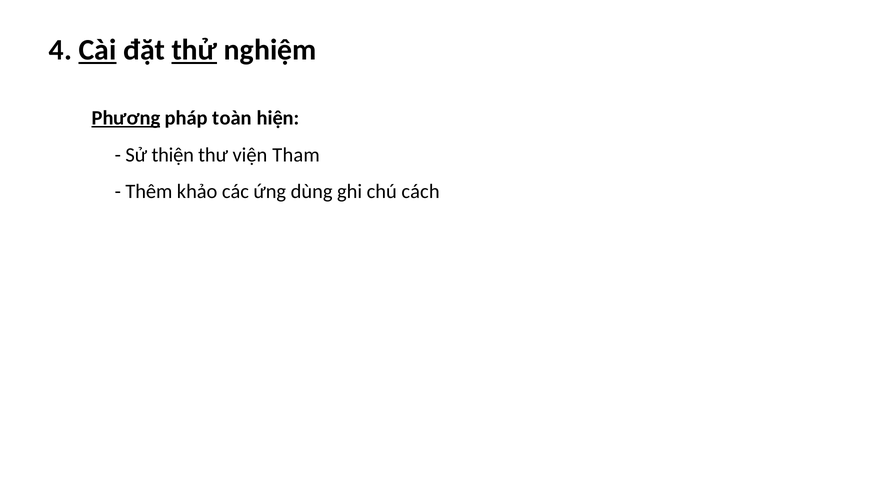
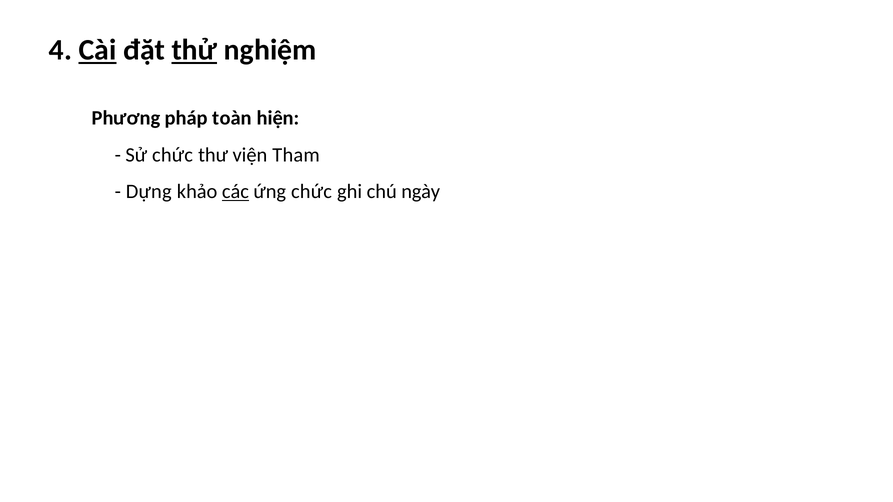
Phương underline: present -> none
Sử thiện: thiện -> chức
Thêm: Thêm -> Dựng
các underline: none -> present
ứng dùng: dùng -> chức
cách: cách -> ngày
